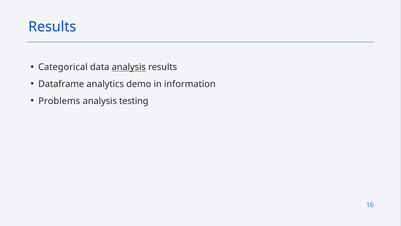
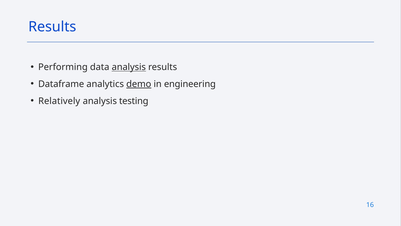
Categorical: Categorical -> Performing
demo underline: none -> present
information: information -> engineering
Problems: Problems -> Relatively
